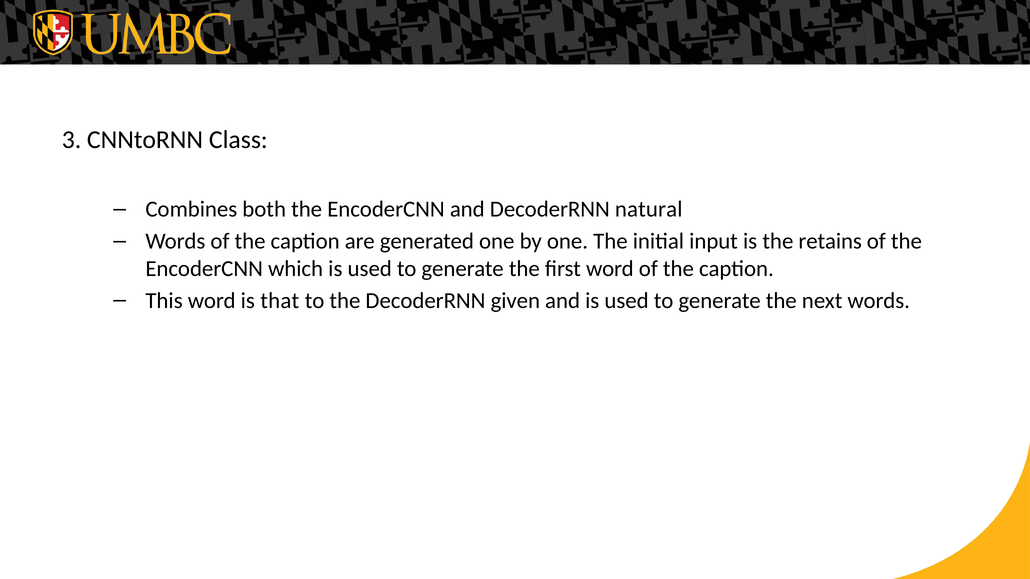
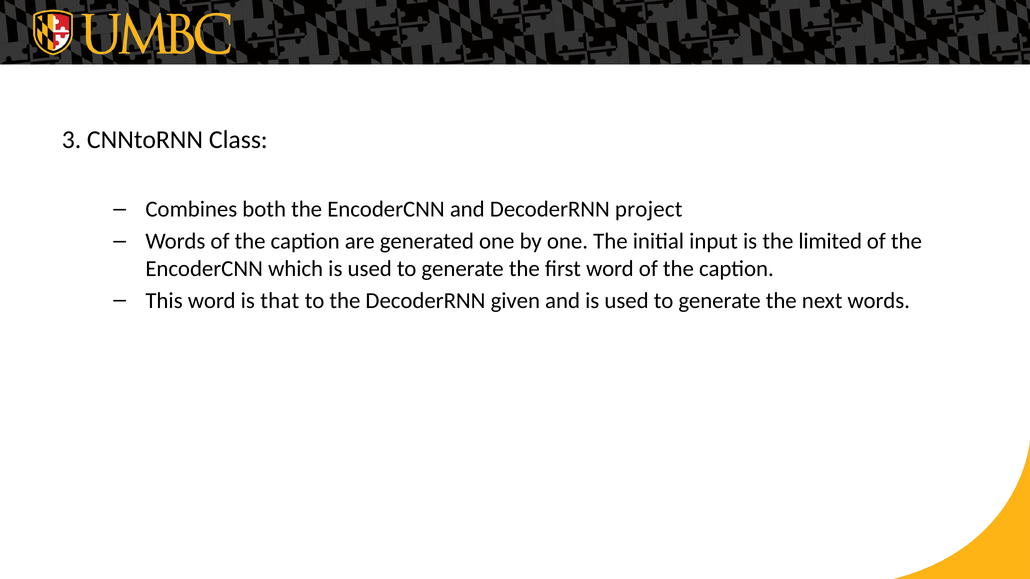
natural: natural -> project
retains: retains -> limited
